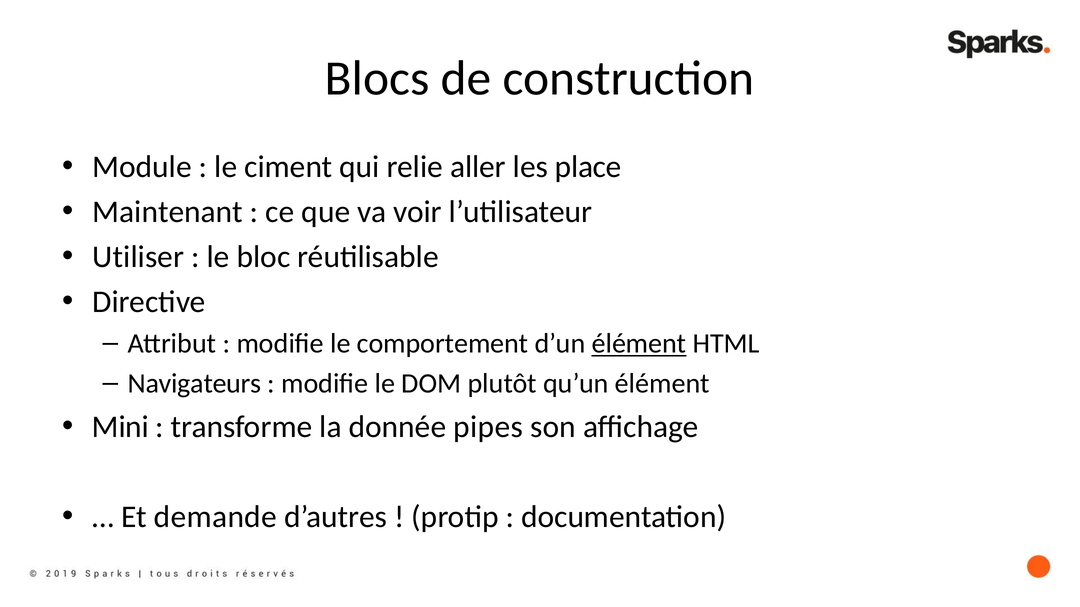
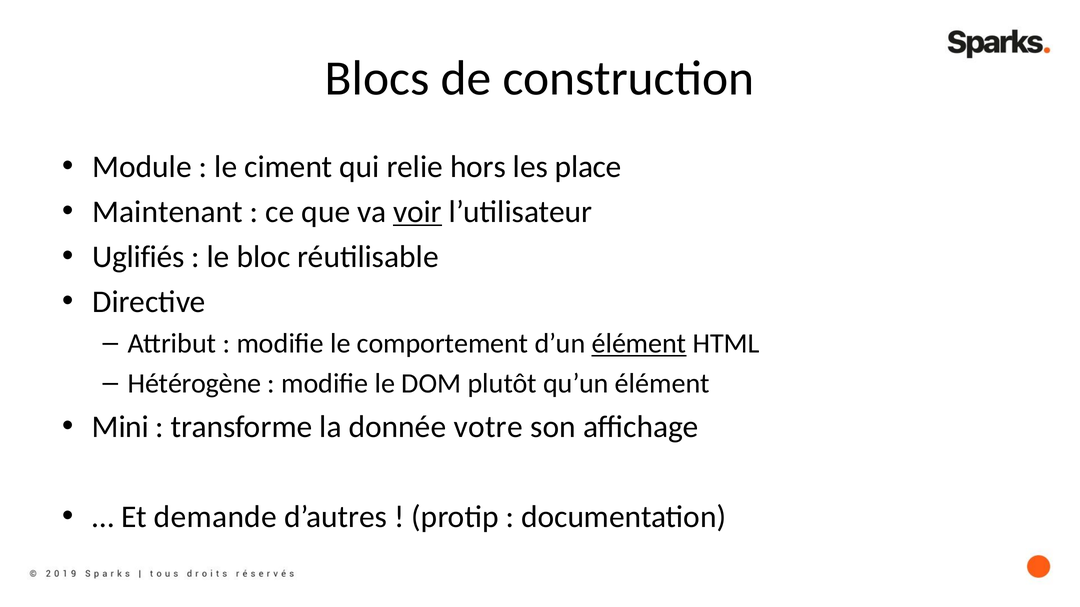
aller: aller -> hors
voir underline: none -> present
Utiliser: Utiliser -> Uglifiés
Navigateurs: Navigateurs -> Hétérogène
pipes: pipes -> votre
